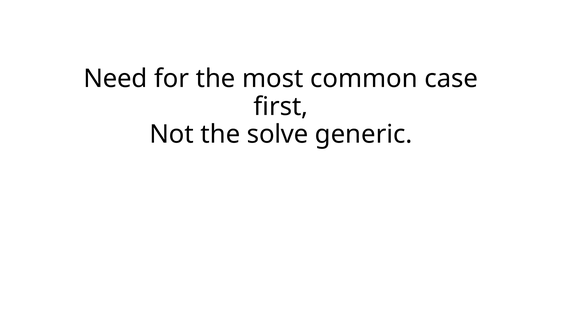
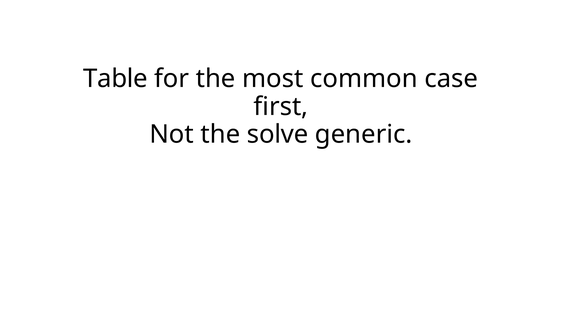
Need: Need -> Table
